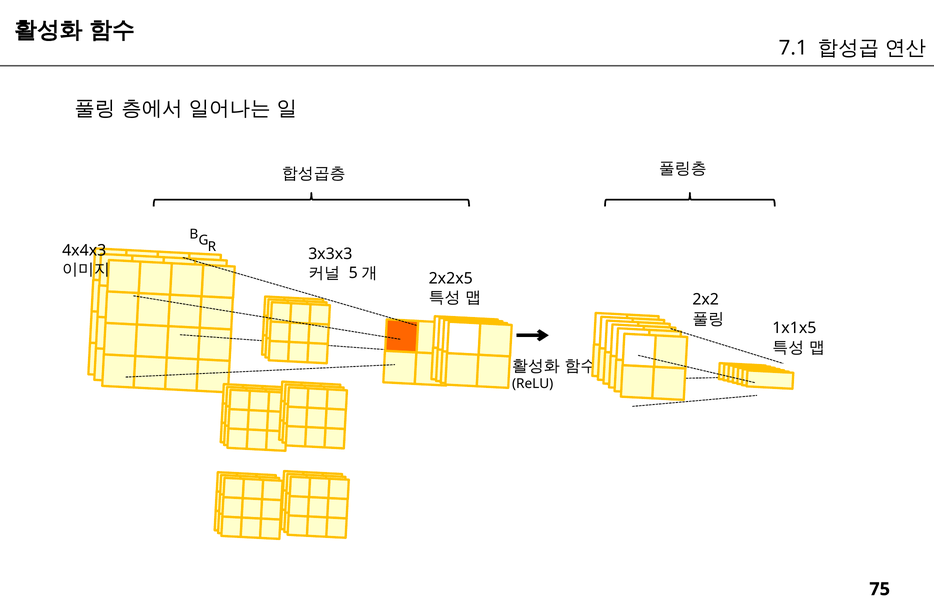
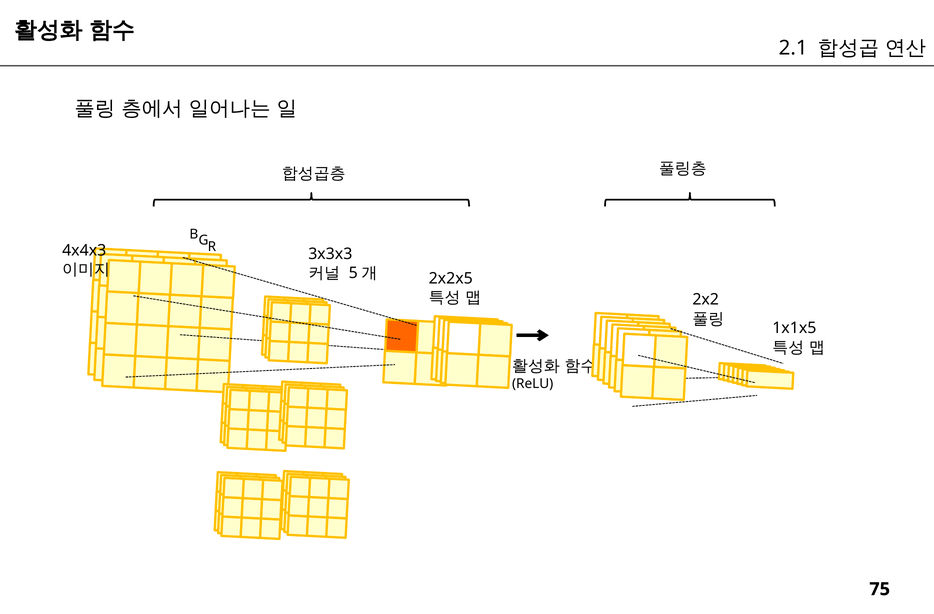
7.1: 7.1 -> 2.1
